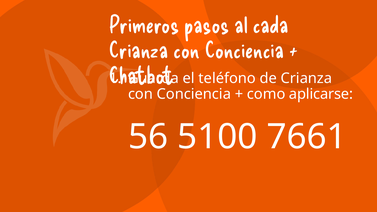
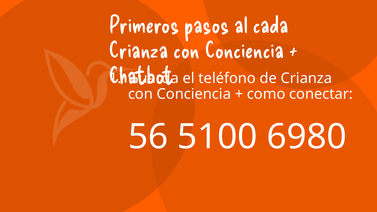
aplicarse: aplicarse -> conectar
7661: 7661 -> 6980
